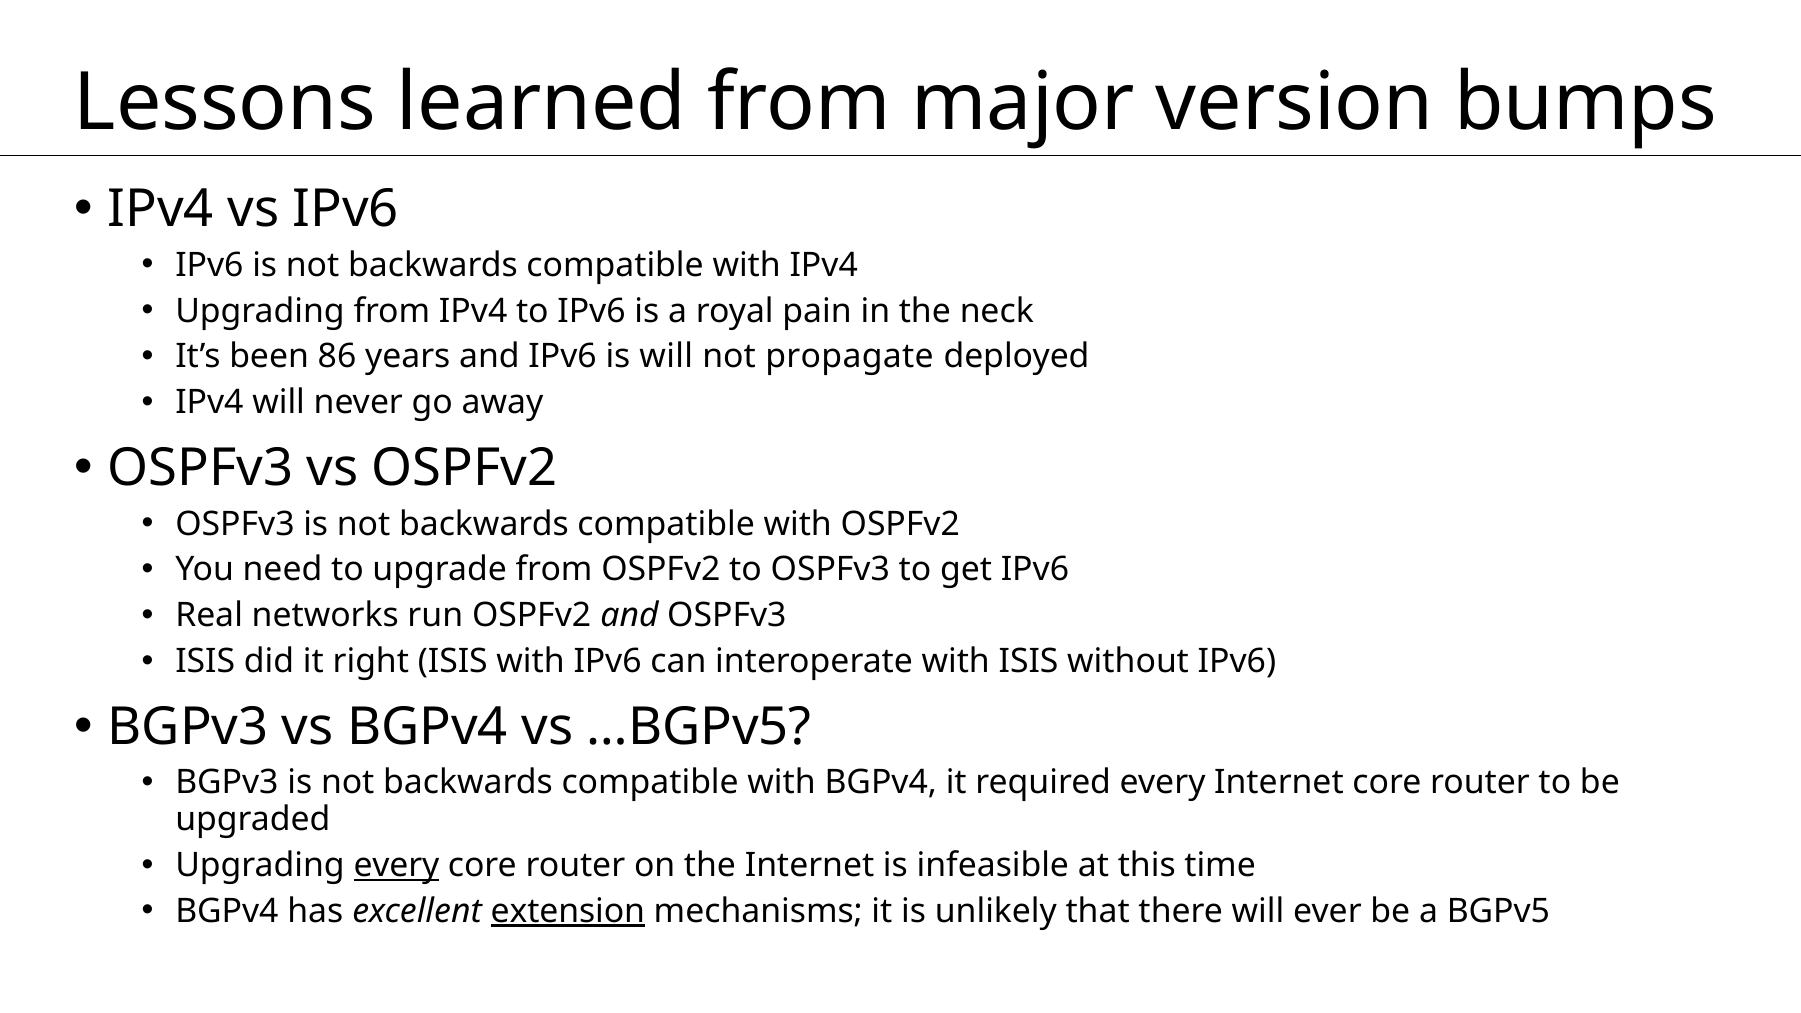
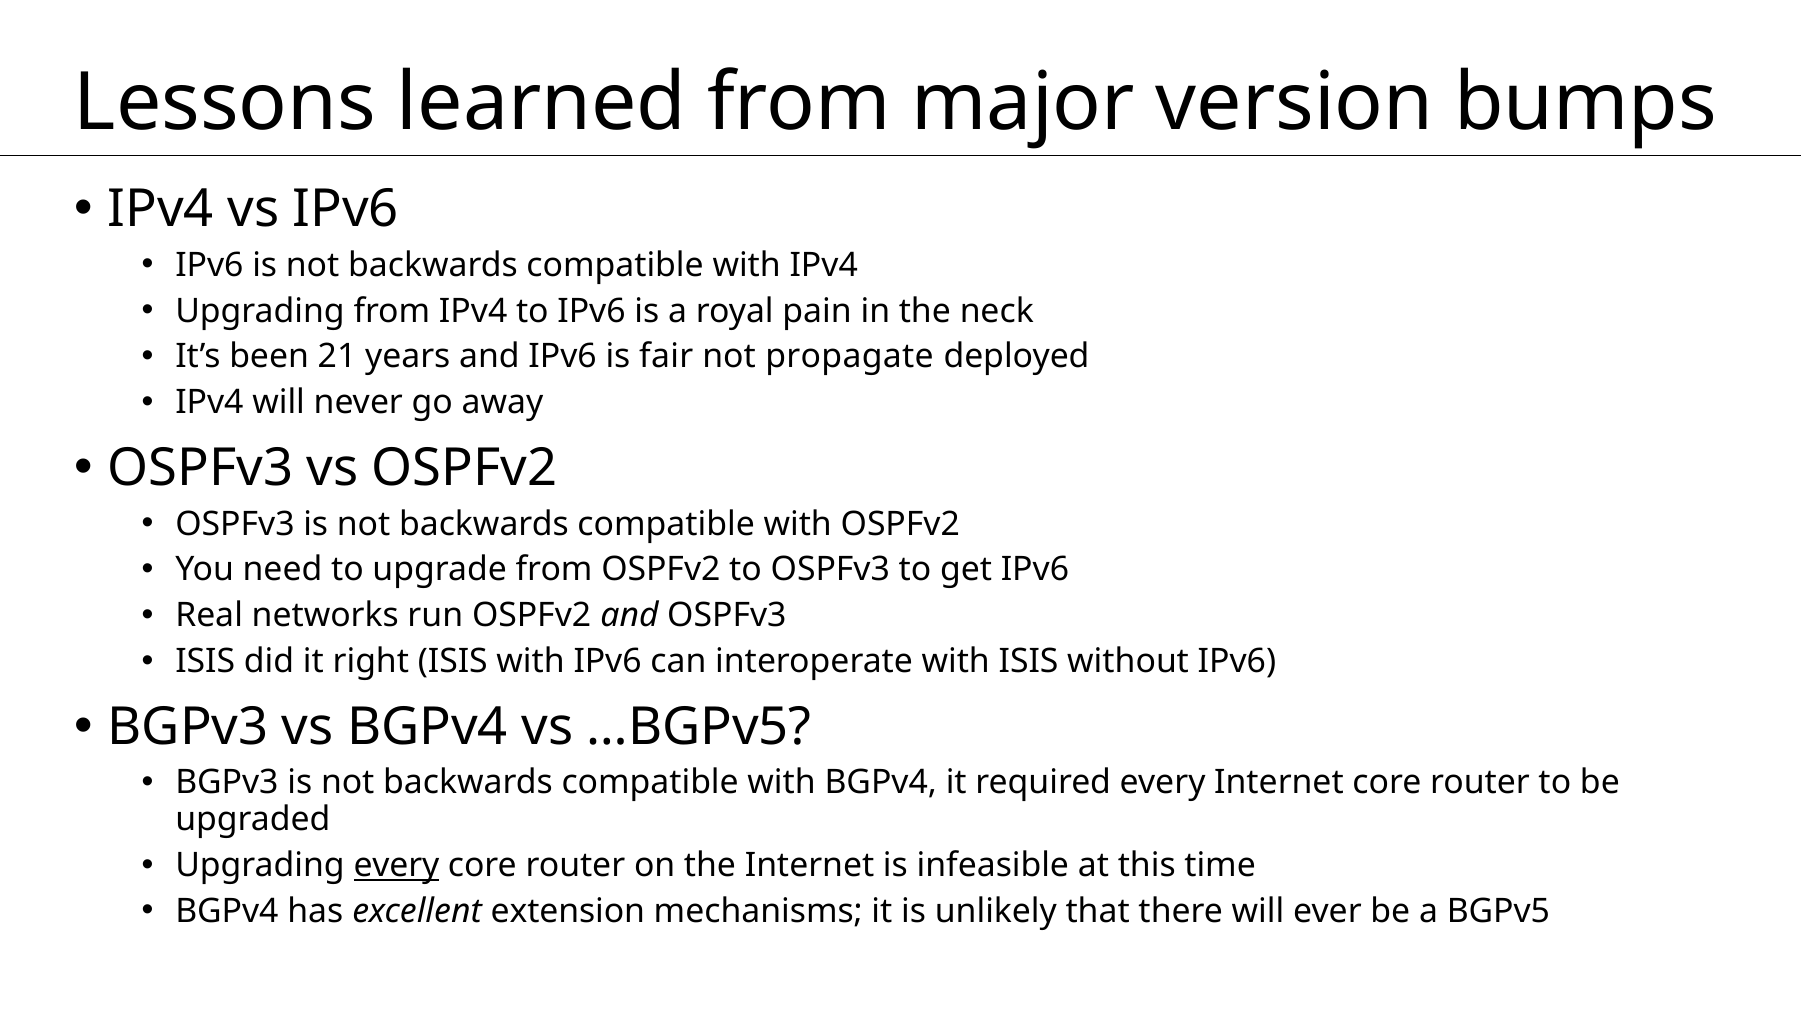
86: 86 -> 21
is will: will -> fair
extension underline: present -> none
